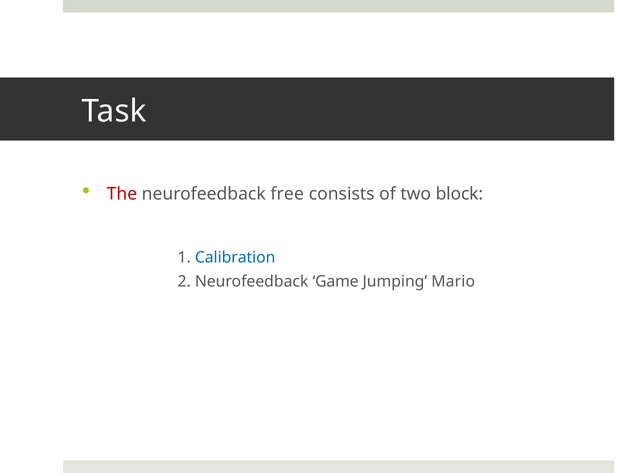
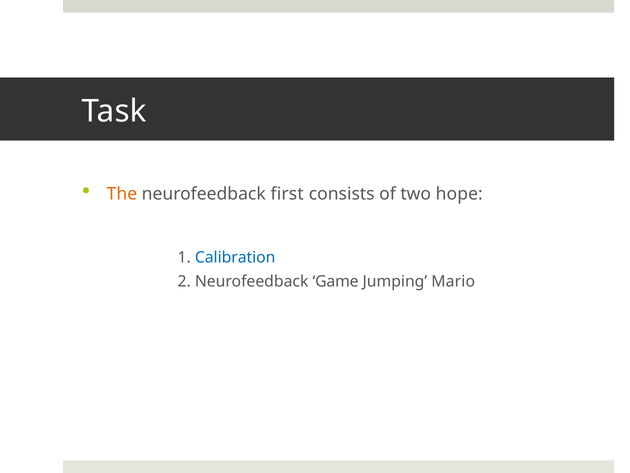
The colour: red -> orange
free: free -> first
block: block -> hope
